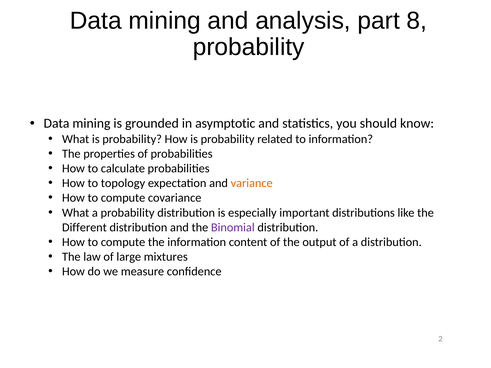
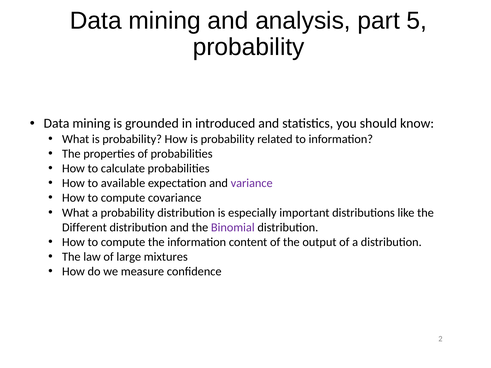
8: 8 -> 5
asymptotic: asymptotic -> introduced
topology: topology -> available
variance colour: orange -> purple
